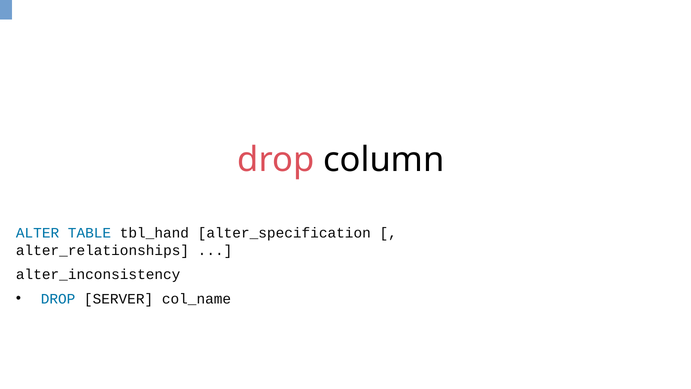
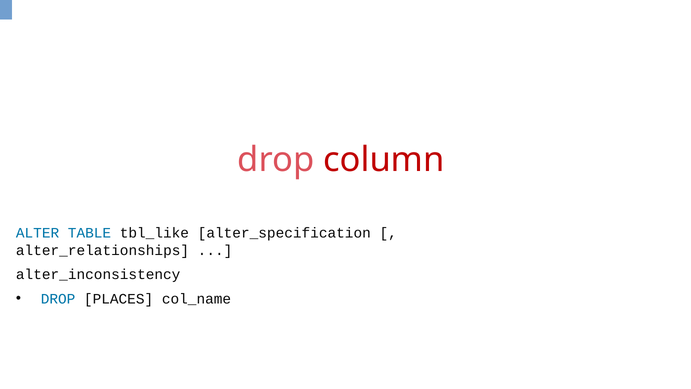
column colour: black -> red
tbl_hand: tbl_hand -> tbl_like
SERVER: SERVER -> PLACES
